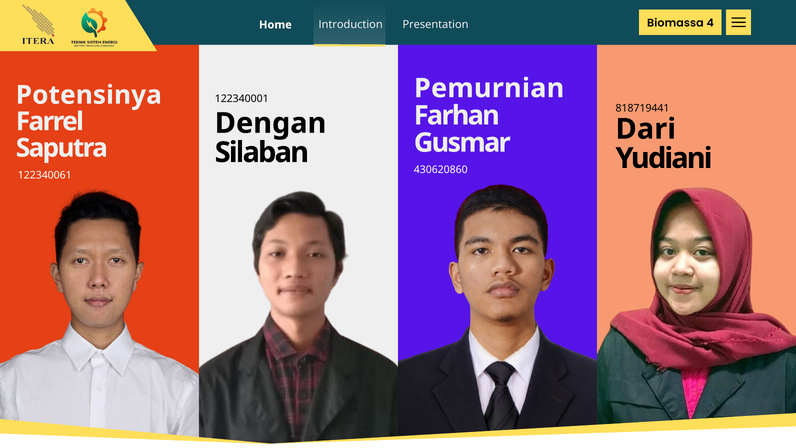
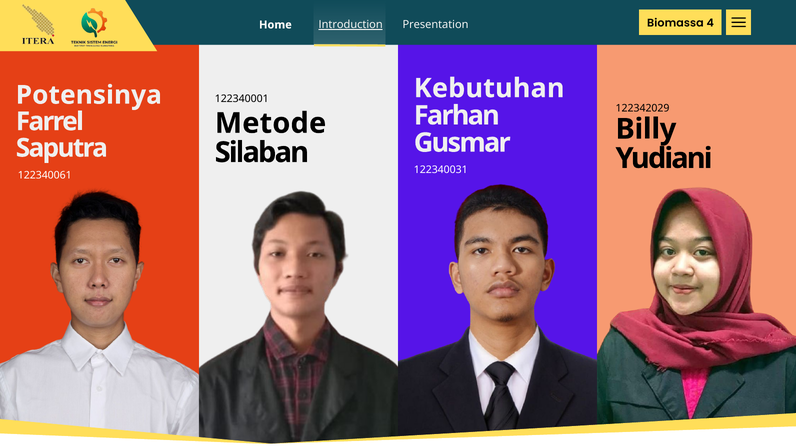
Introduction underline: none -> present
Pemurnian: Pemurnian -> Kebutuhan
818719441: 818719441 -> 122342029
Dengan: Dengan -> Metode
Dari: Dari -> Billy
430620860: 430620860 -> 122340031
